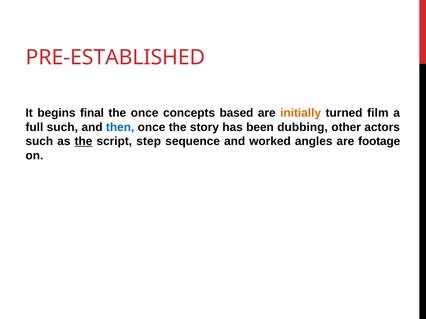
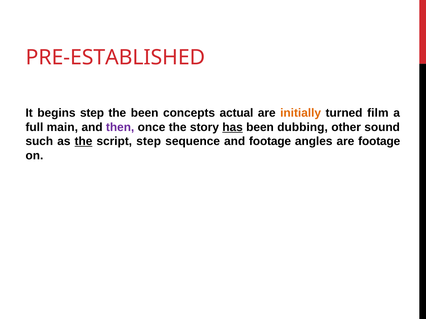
begins final: final -> step
the once: once -> been
based: based -> actual
full such: such -> main
then colour: blue -> purple
has underline: none -> present
actors: actors -> sound
and worked: worked -> footage
